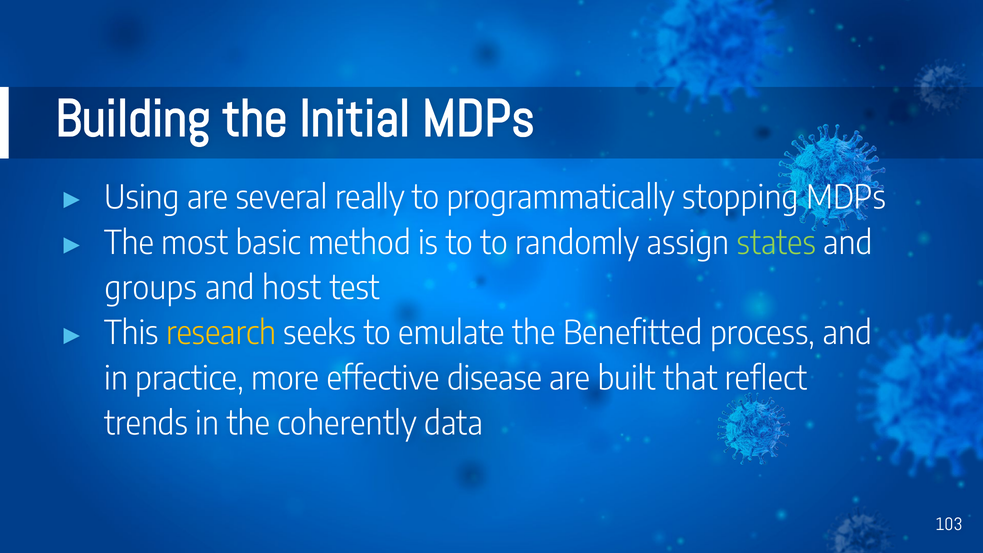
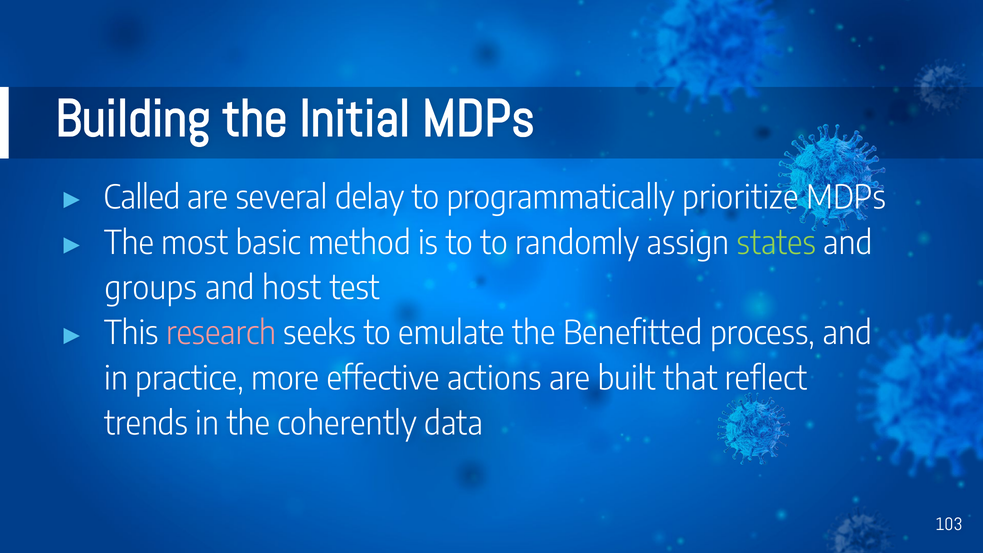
Using: Using -> Called
really: really -> delay
stopping: stopping -> prioritize
research colour: yellow -> pink
disease: disease -> actions
